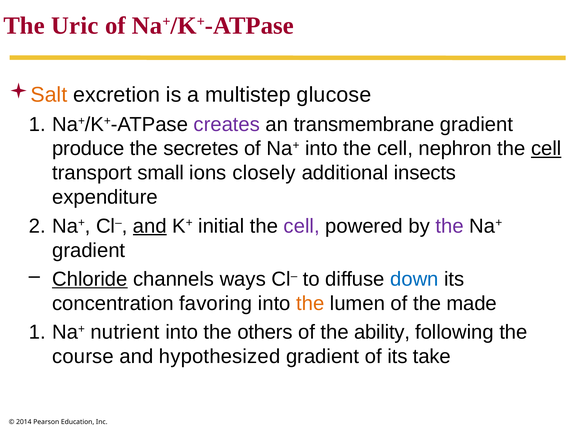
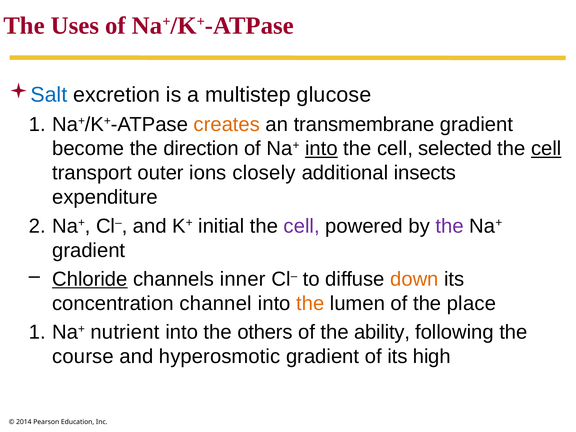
Uric: Uric -> Uses
Salt colour: orange -> blue
creates colour: purple -> orange
produce: produce -> become
secretes: secretes -> direction
into at (321, 149) underline: none -> present
nephron: nephron -> selected
small: small -> outer
and at (150, 226) underline: present -> none
ways: ways -> inner
down colour: blue -> orange
favoring: favoring -> channel
made: made -> place
hypothesized: hypothesized -> hyperosmotic
take: take -> high
